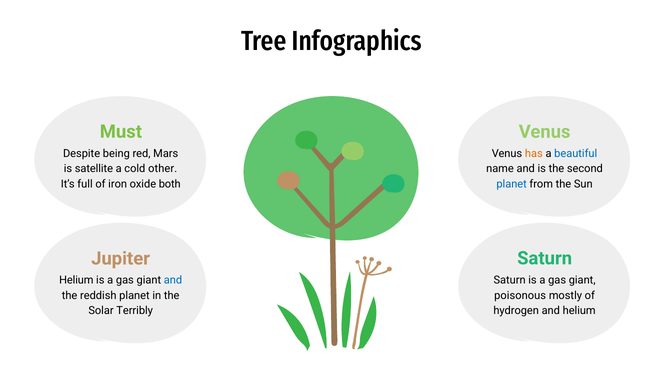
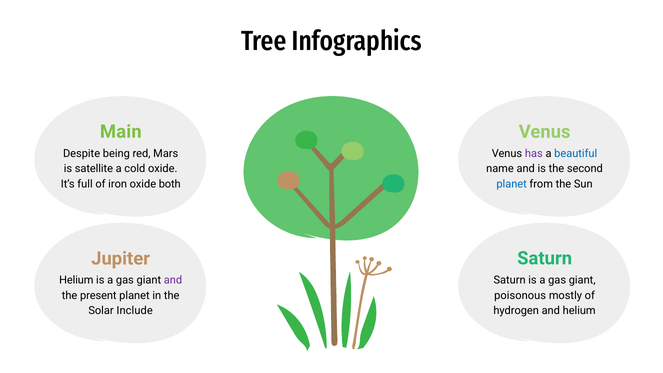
Must: Must -> Main
has colour: orange -> purple
cold other: other -> oxide
and at (173, 280) colour: blue -> purple
reddish: reddish -> present
Terribly: Terribly -> Include
